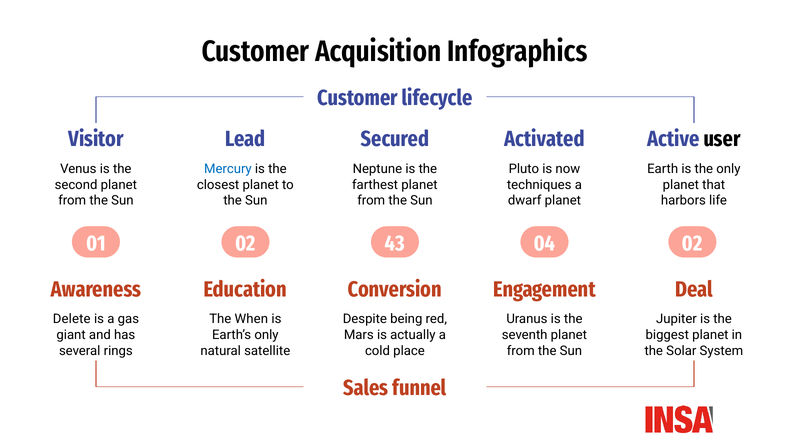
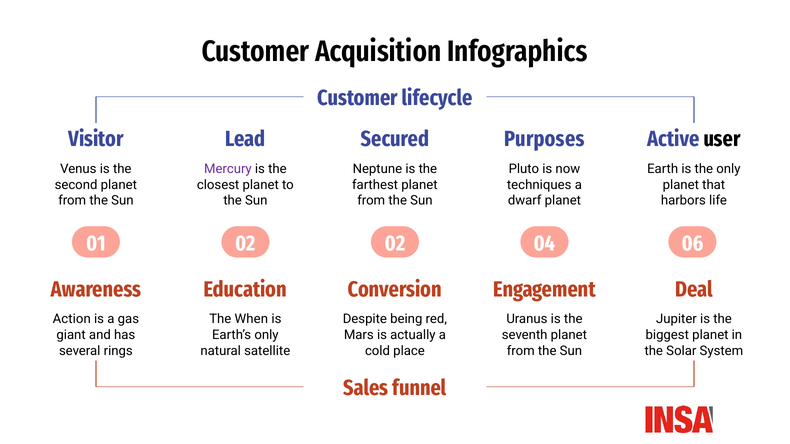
Activated: Activated -> Purposes
Mercury colour: blue -> purple
02 43: 43 -> 02
04 02: 02 -> 06
Delete: Delete -> Action
